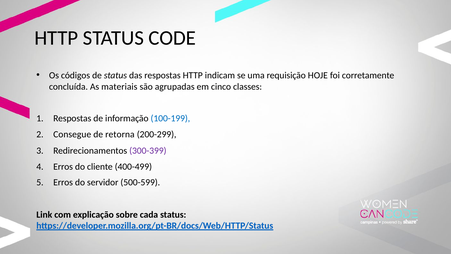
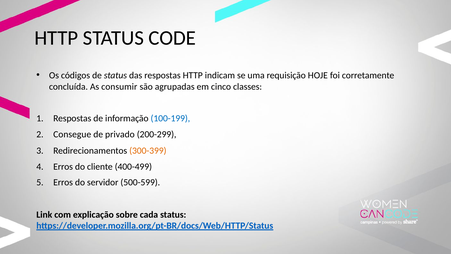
materiais: materiais -> consumir
retorna: retorna -> privado
300-399 colour: purple -> orange
